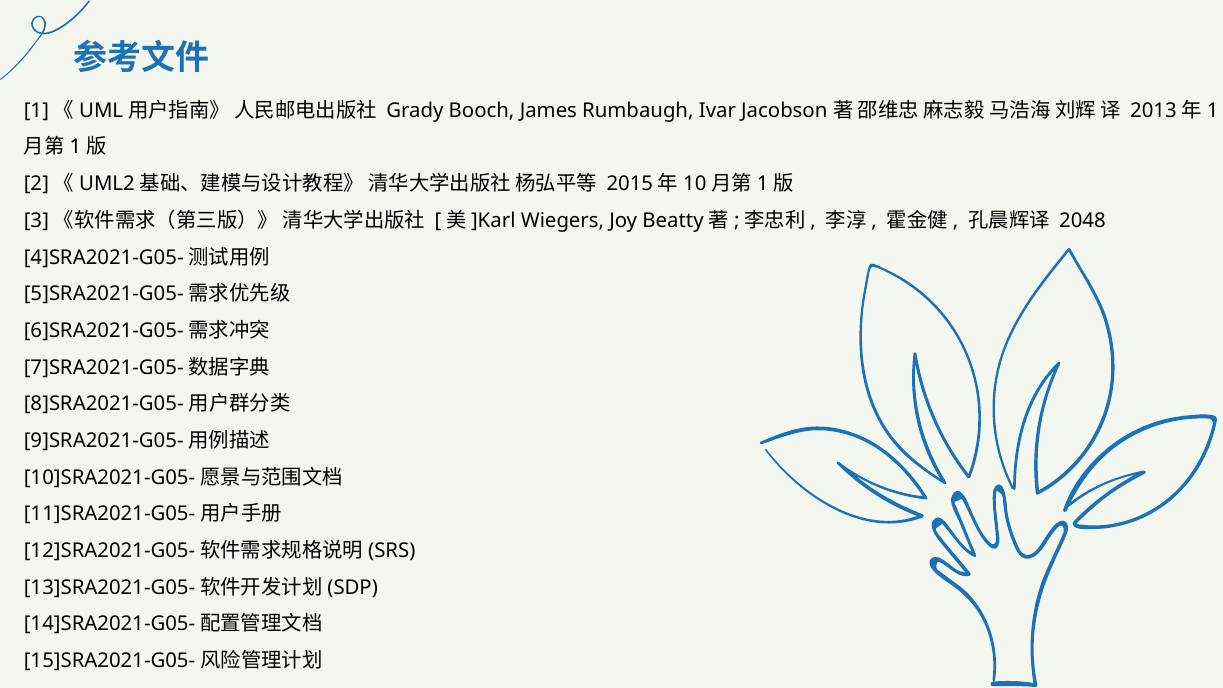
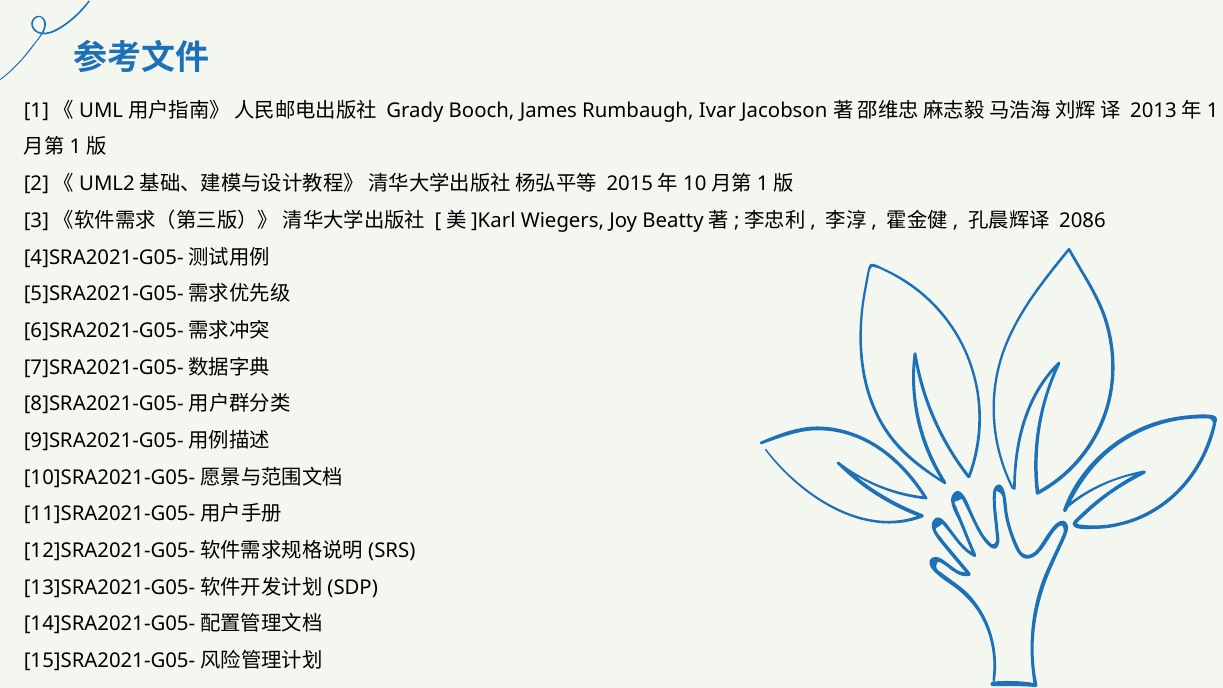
2048: 2048 -> 2086
